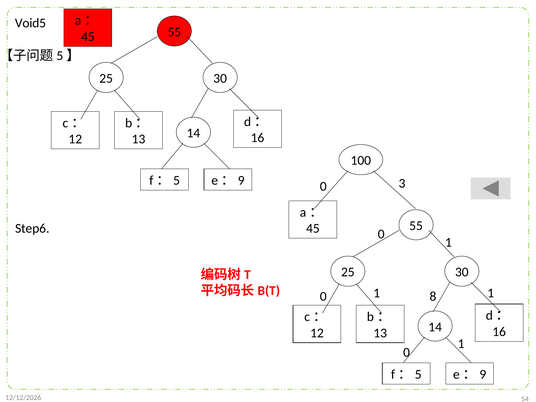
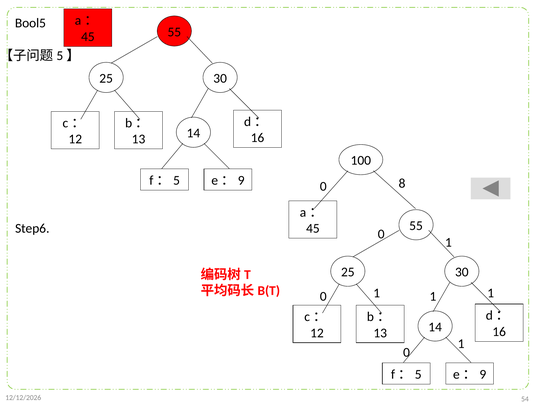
Void5: Void5 -> Bool5
3: 3 -> 8
0 1 8: 8 -> 1
